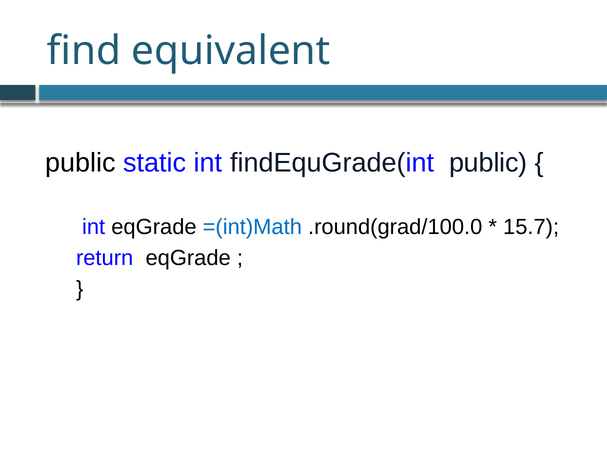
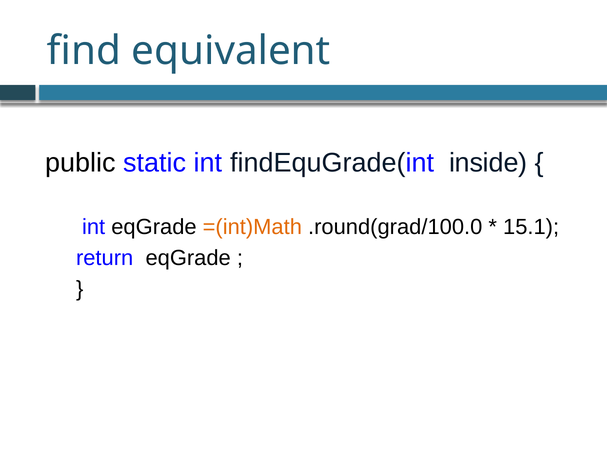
findEquGrade(int public: public -> inside
=(int)Math colour: blue -> orange
15.7: 15.7 -> 15.1
